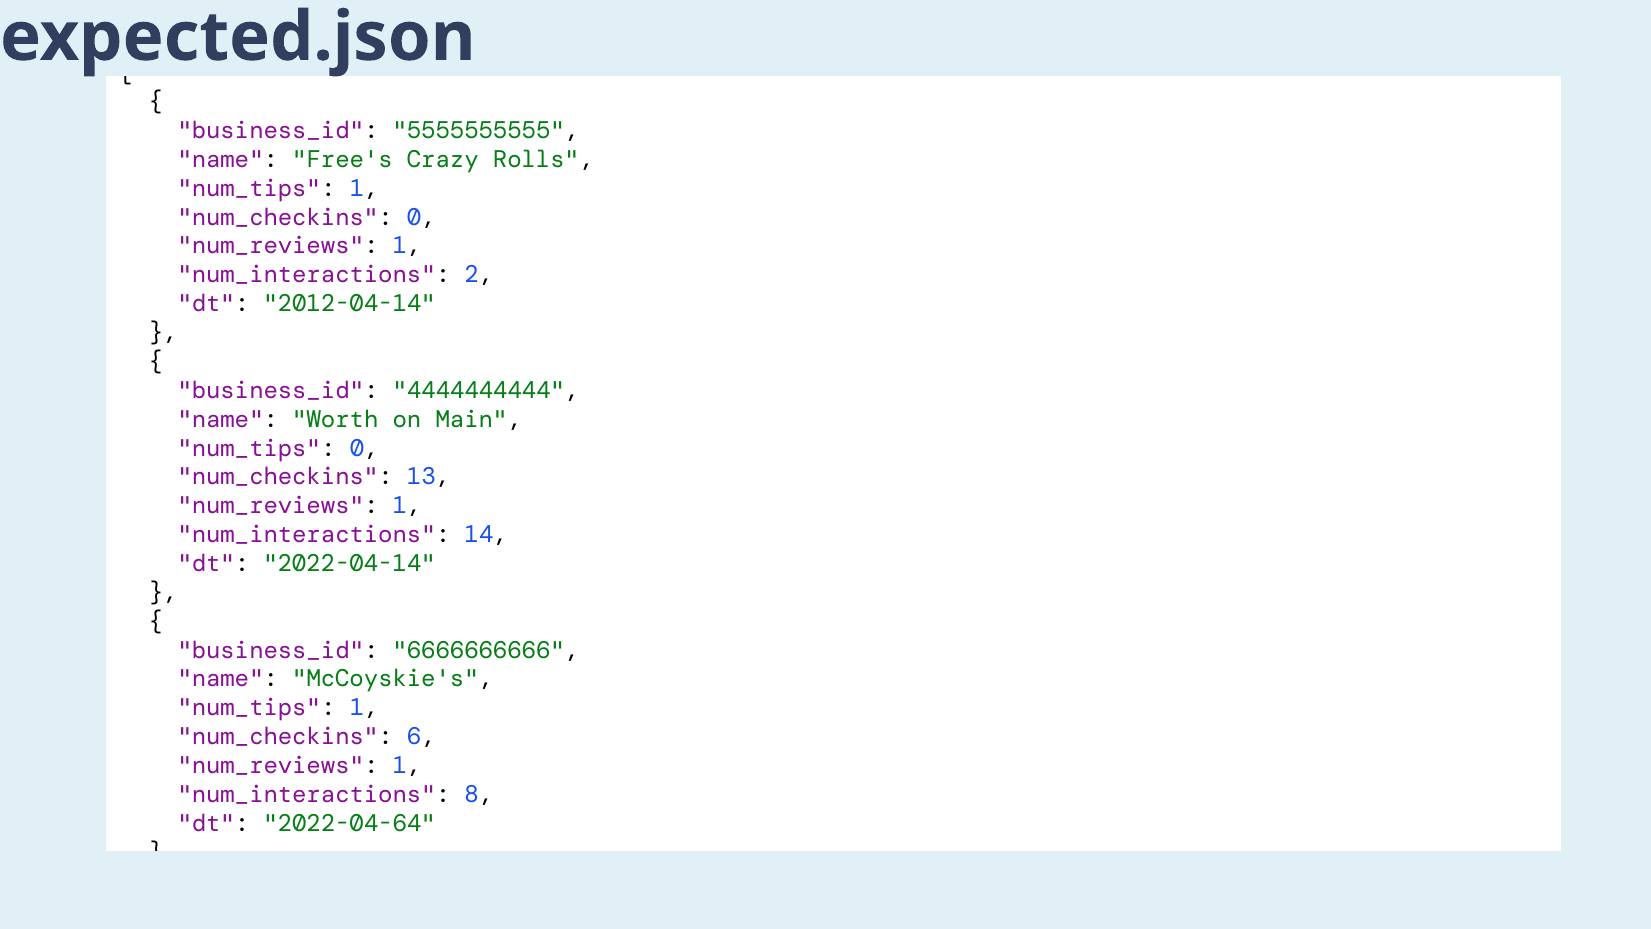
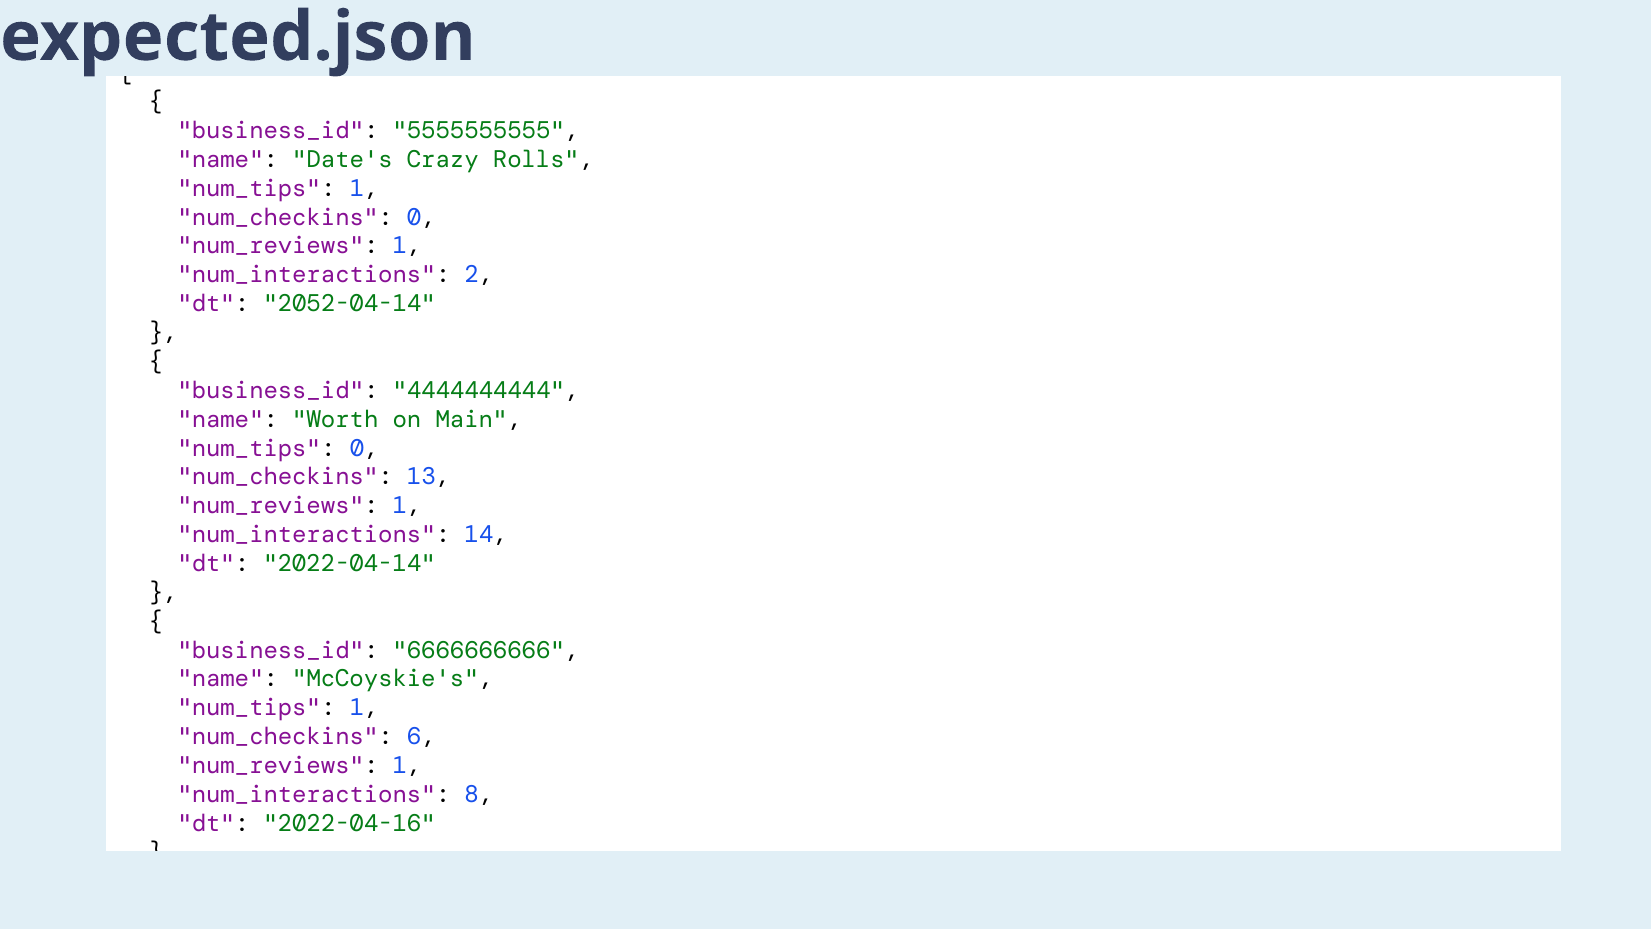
Free's: Free's -> Date's
2012-04-14: 2012-04-14 -> 2052-04-14
2022-04-64: 2022-04-64 -> 2022-04-16
